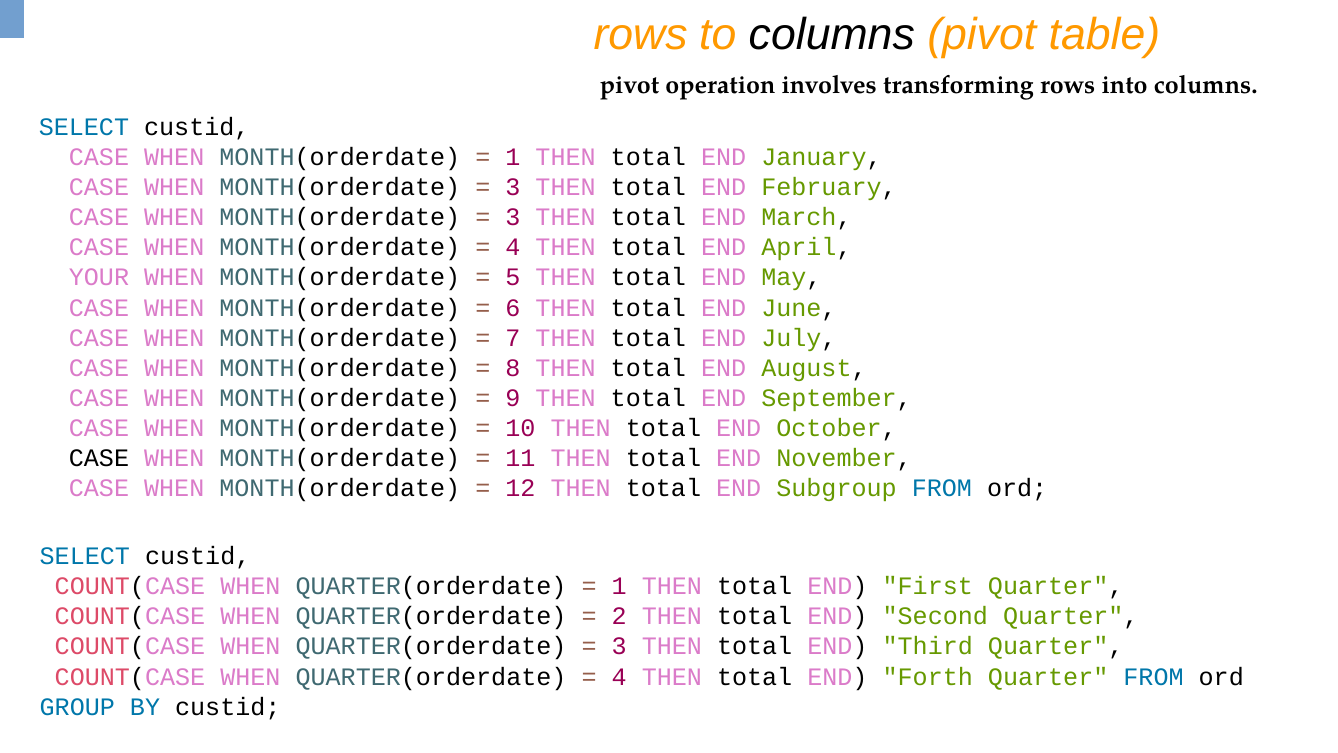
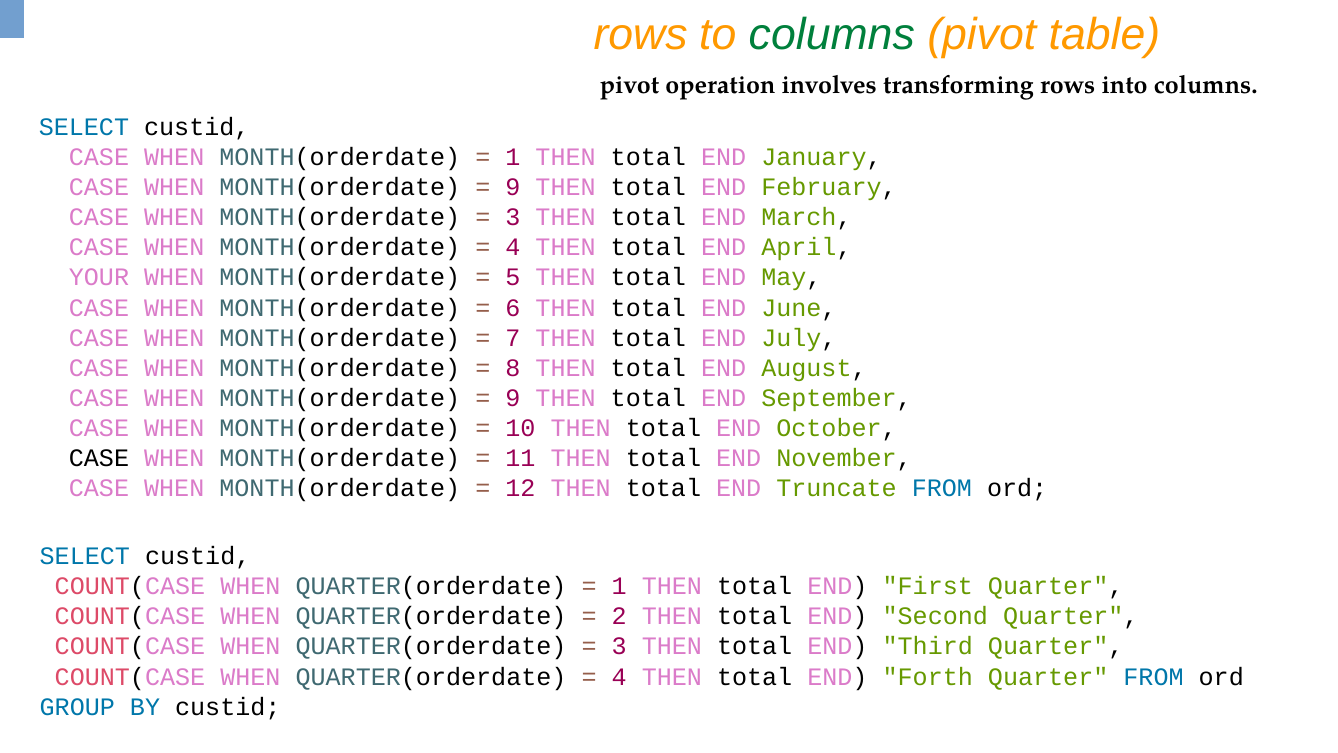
columns at (832, 35) colour: black -> green
3 at (513, 187): 3 -> 9
Subgroup: Subgroup -> Truncate
